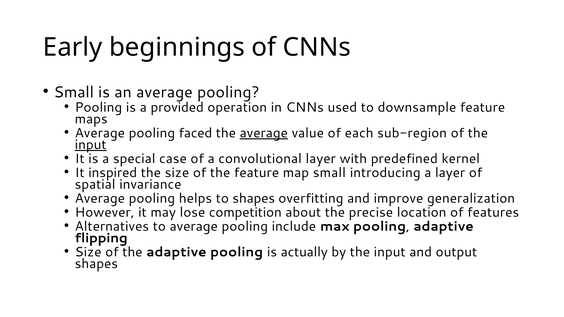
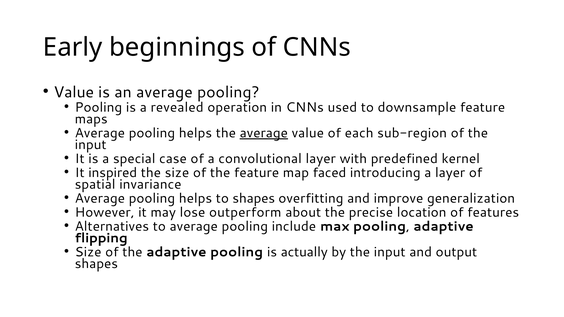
Small at (74, 92): Small -> Value
provided: provided -> revealed
faced at (195, 133): faced -> helps
input at (91, 145) underline: present -> none
map small: small -> faced
competition: competition -> outperform
